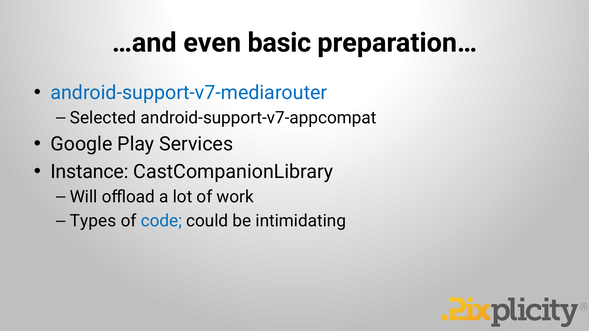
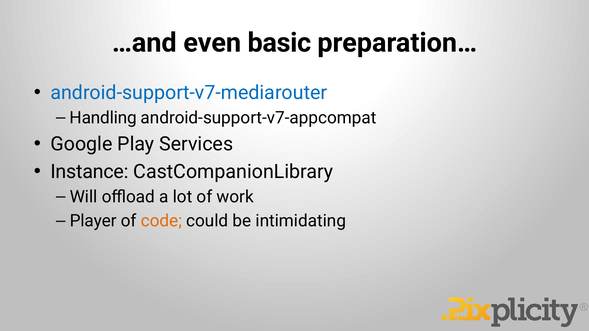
Selected: Selected -> Handling
Types: Types -> Player
code colour: blue -> orange
